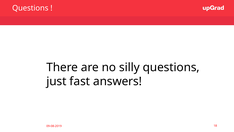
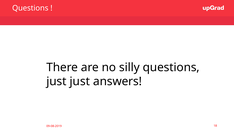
just fast: fast -> just
